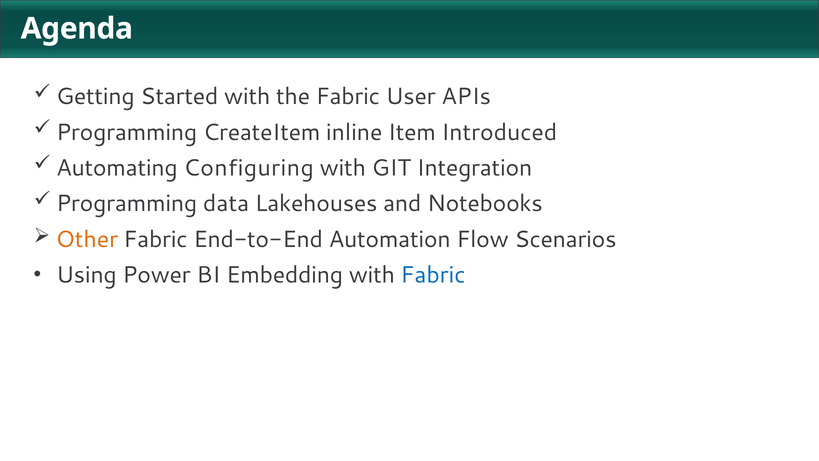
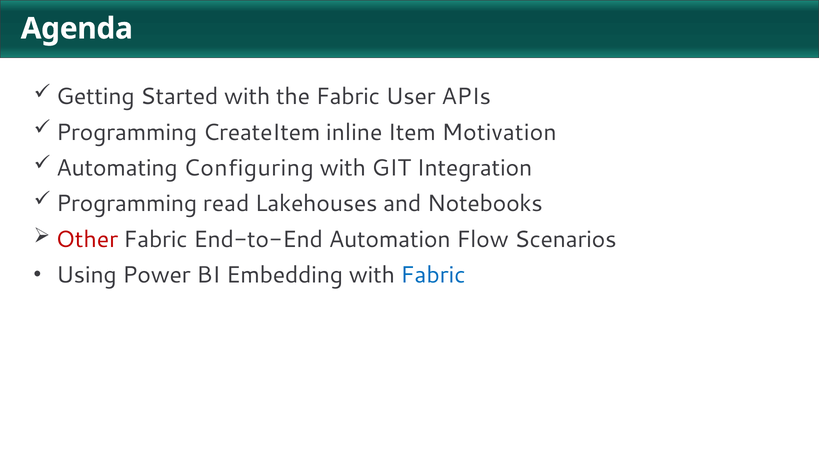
Introduced: Introduced -> Motivation
data: data -> read
Other colour: orange -> red
